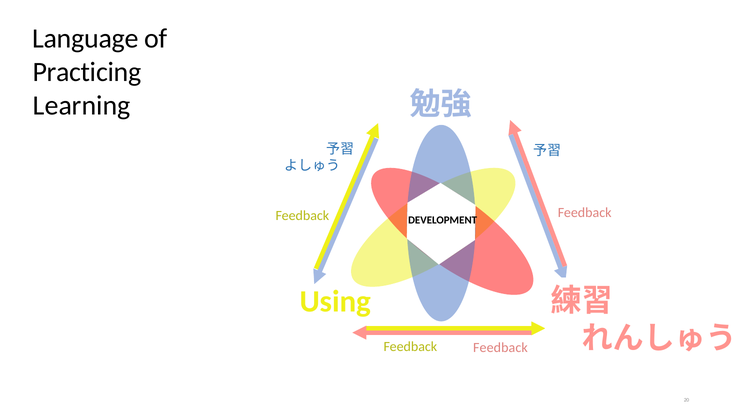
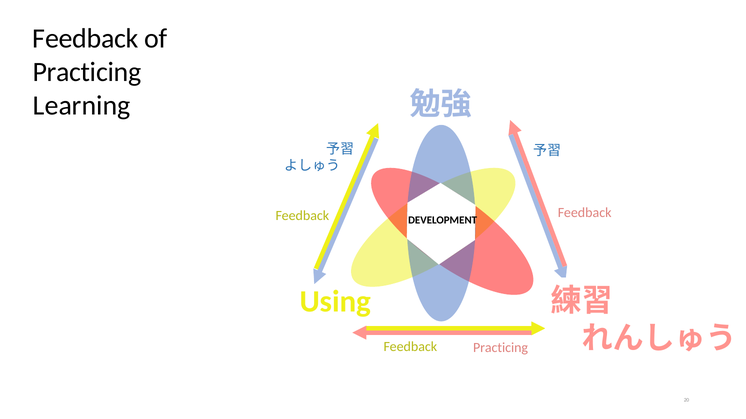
Language at (85, 39): Language -> Feedback
Feedback at (500, 348): Feedback -> Practicing
